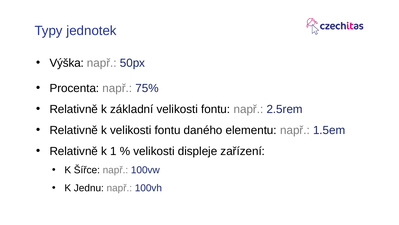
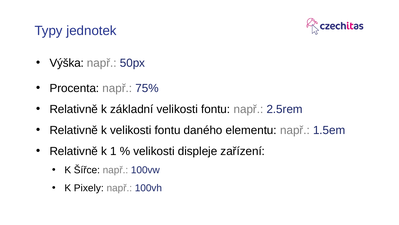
Jednu: Jednu -> Pixely
